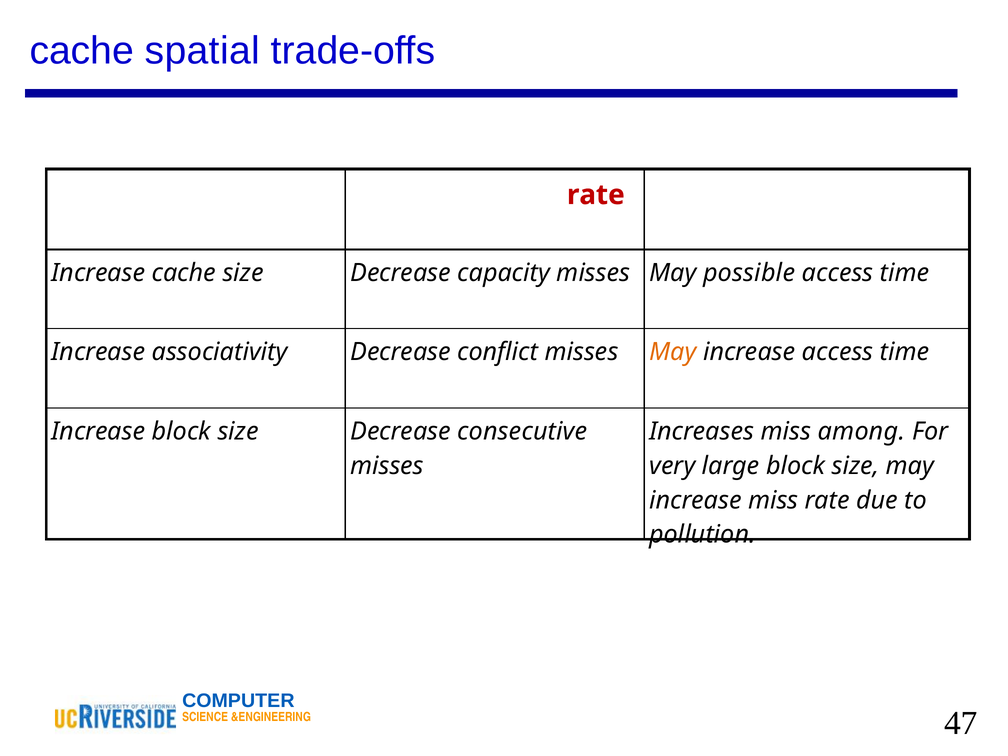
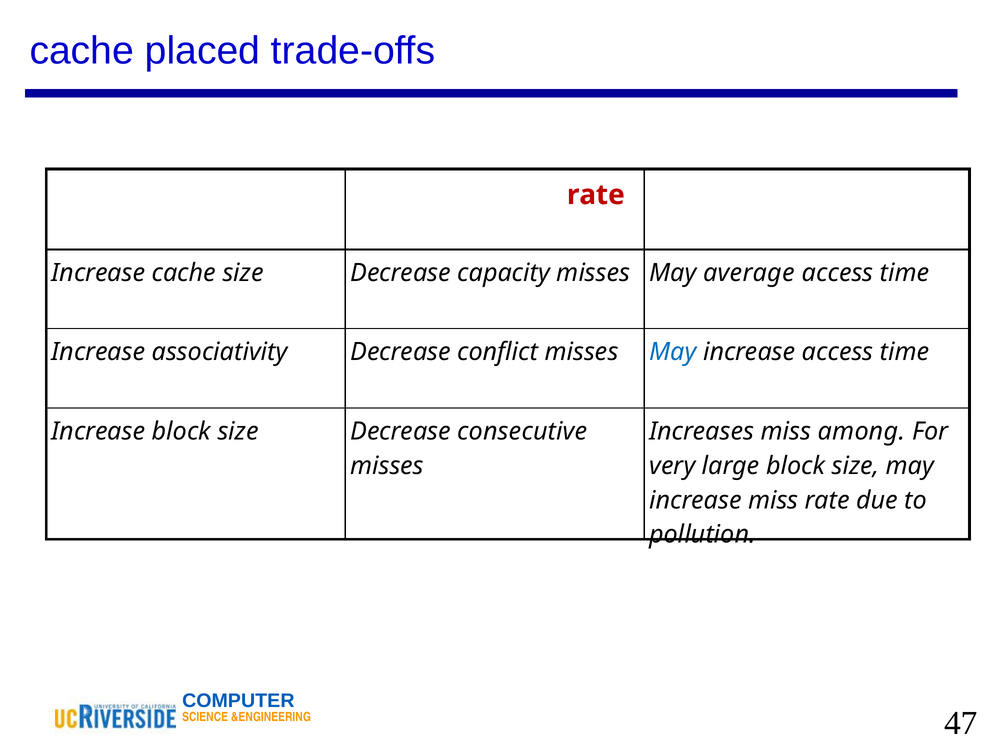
spatial: spatial -> placed
possible: possible -> average
May at (673, 352) colour: orange -> blue
